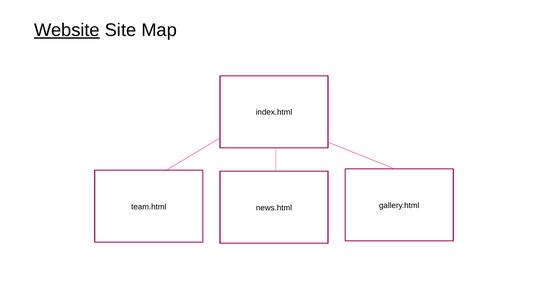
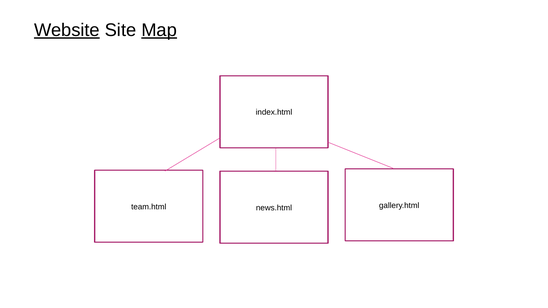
Map underline: none -> present
